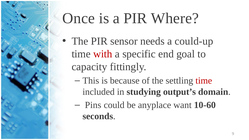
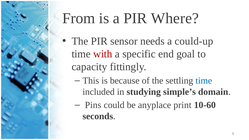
Once: Once -> From
time at (204, 81) colour: red -> blue
output’s: output’s -> simple’s
want: want -> print
